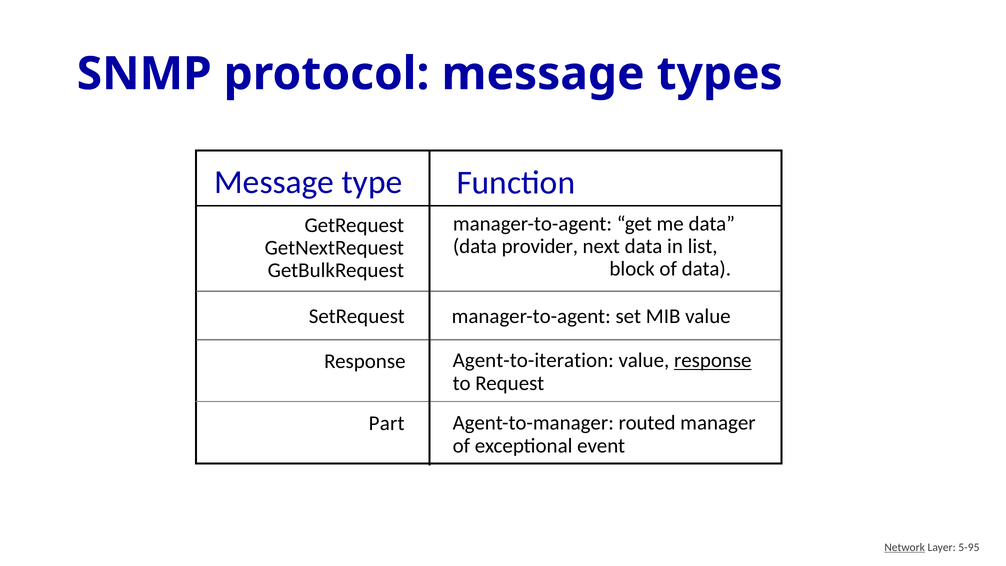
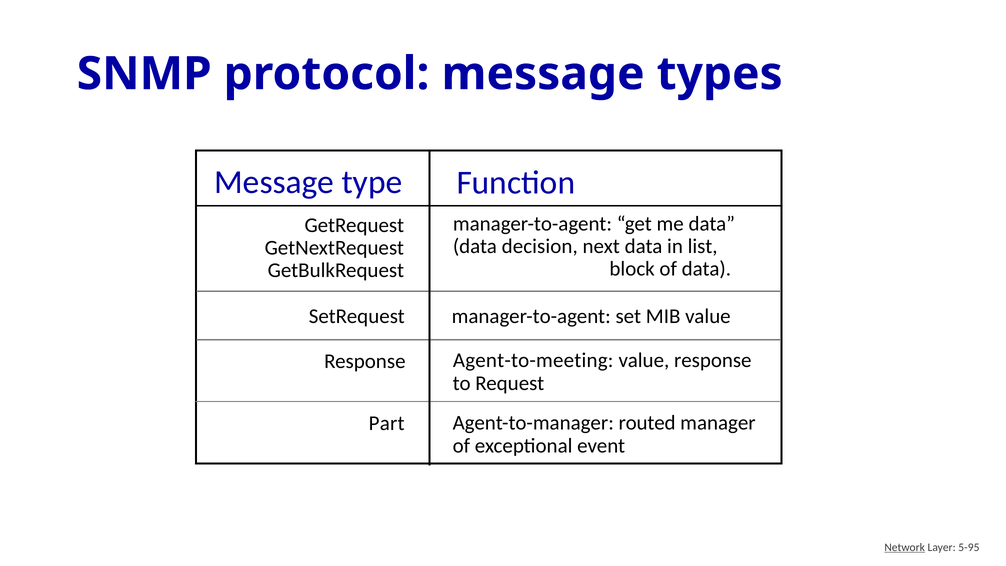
provider: provider -> decision
Agent-to-iteration: Agent-to-iteration -> Agent-to-meeting
response at (713, 360) underline: present -> none
